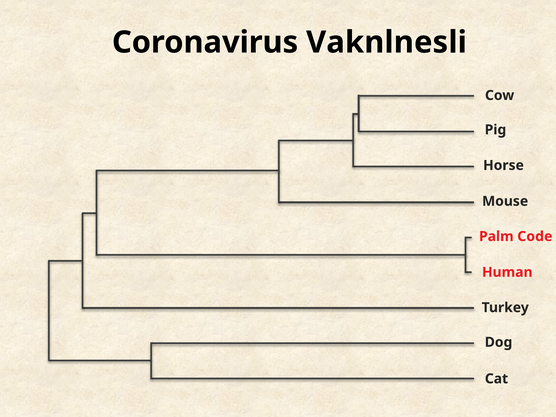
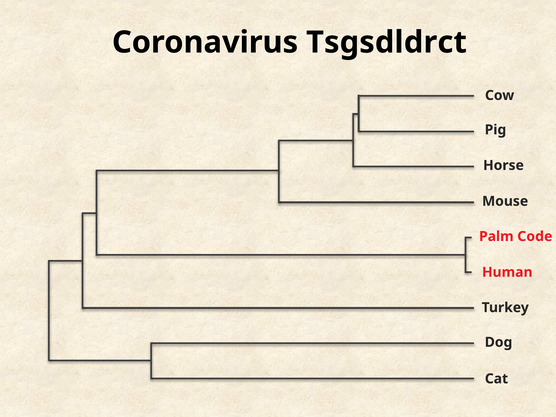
Vaknlnesli: Vaknlnesli -> Tsgsdldrct
